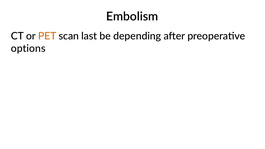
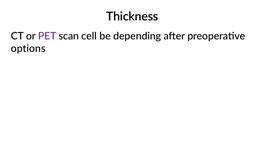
Embolism: Embolism -> Thickness
PET colour: orange -> purple
last: last -> cell
